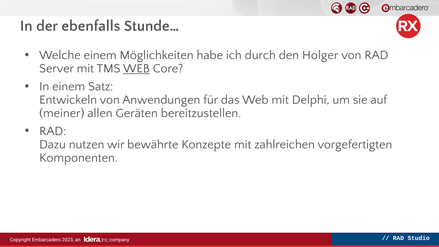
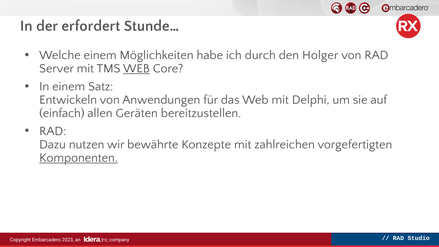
ebenfalls: ebenfalls -> erfordert
meiner: meiner -> einfach
Komponenten underline: none -> present
